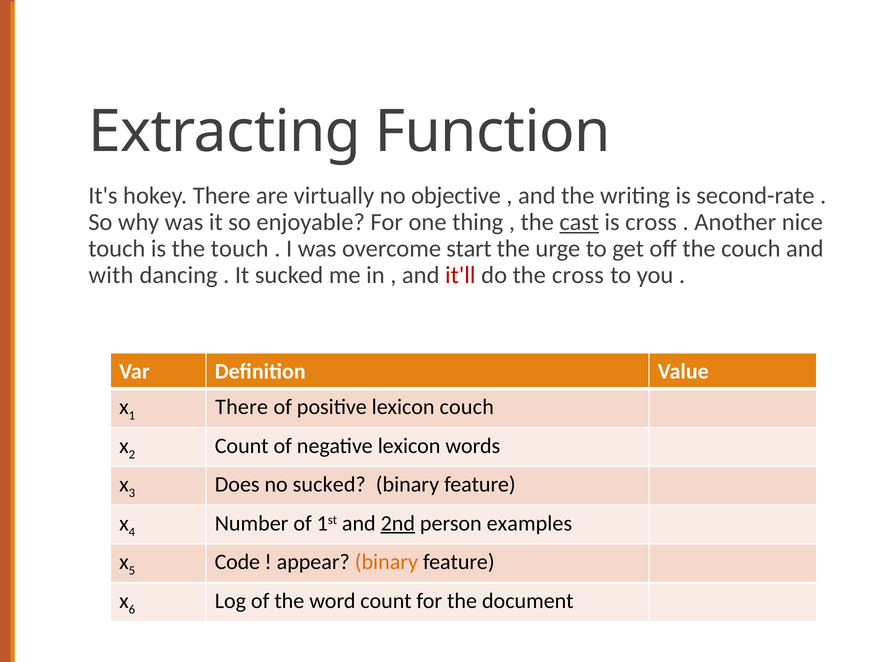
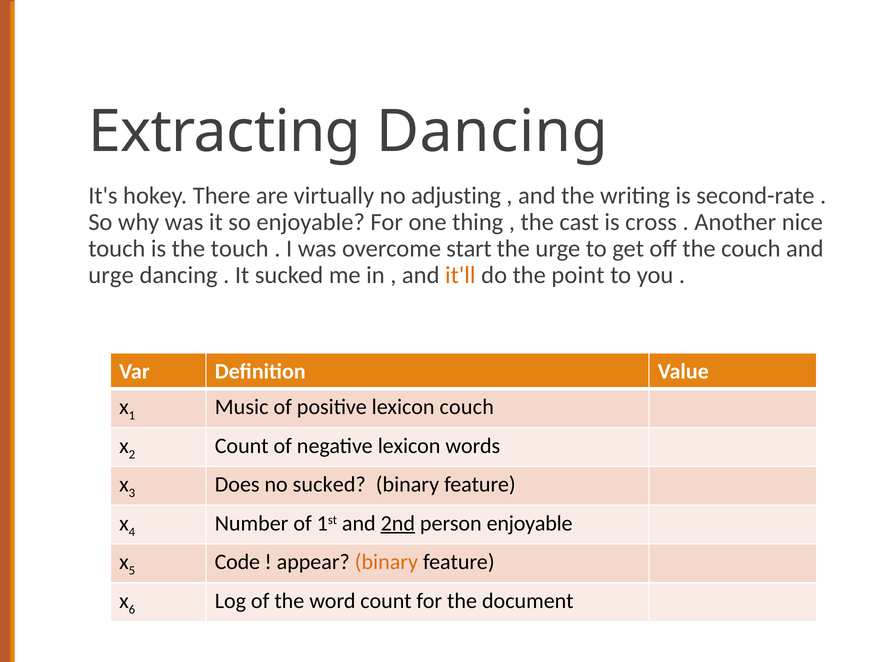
Extracting Function: Function -> Dancing
objective: objective -> adjusting
cast underline: present -> none
with at (111, 275): with -> urge
it'll colour: red -> orange
the cross: cross -> point
There at (242, 407): There -> Music
person examples: examples -> enjoyable
